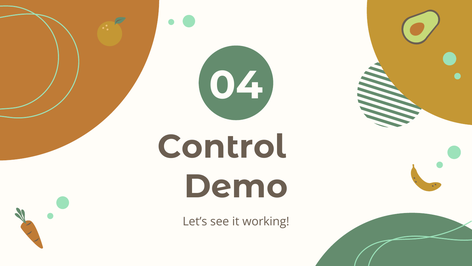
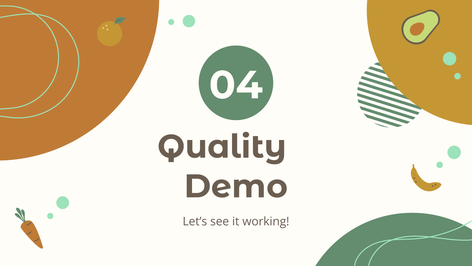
Control: Control -> Quality
